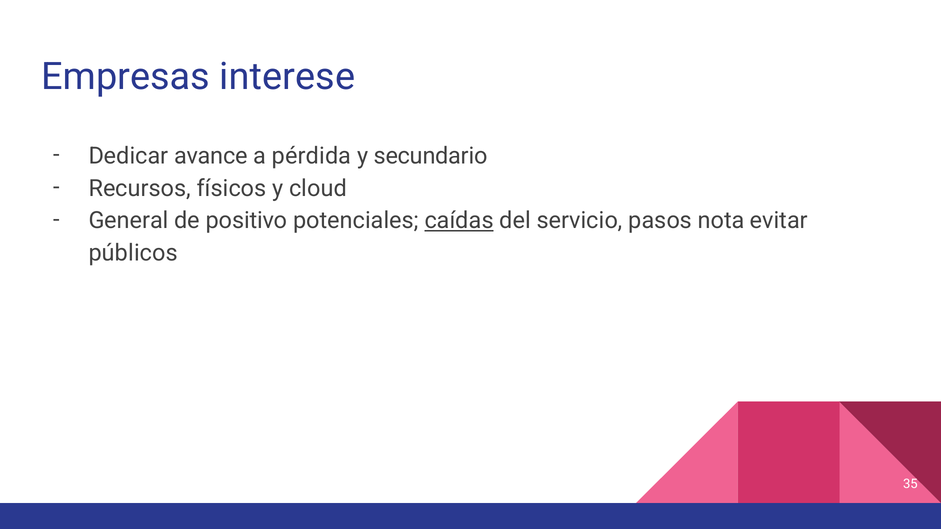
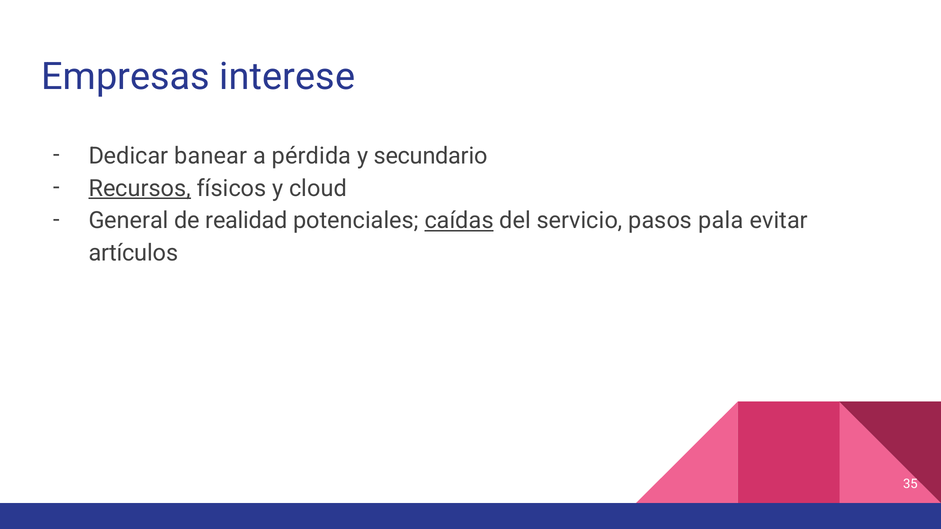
avance: avance -> banear
Recursos underline: none -> present
positivo: positivo -> realidad
nota: nota -> pala
públicos: públicos -> artículos
